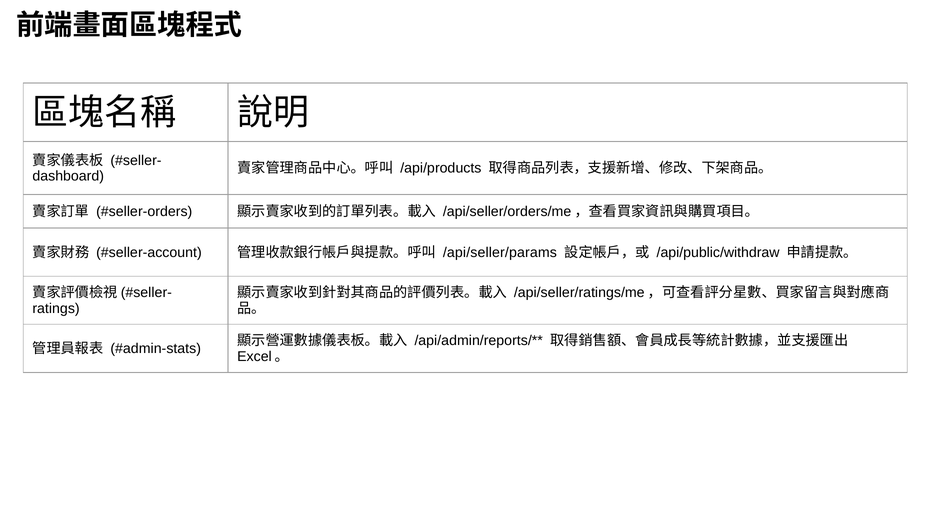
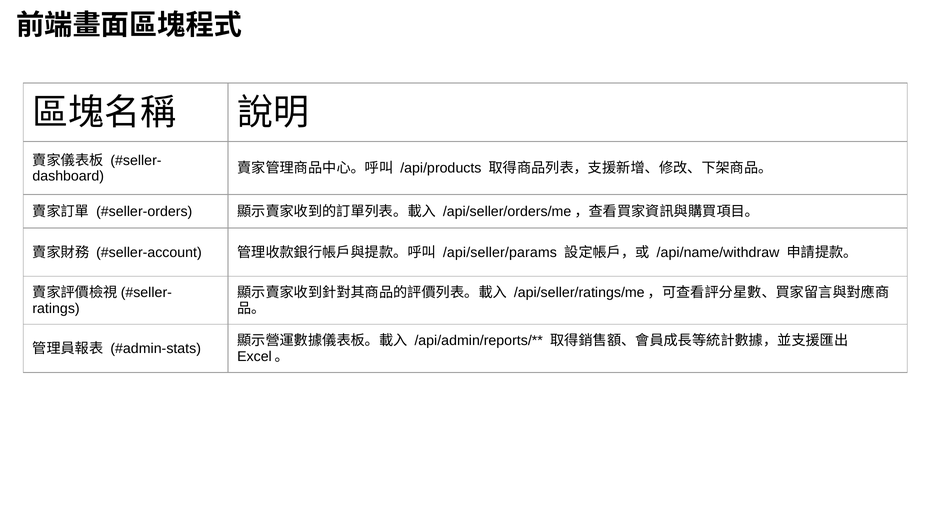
/api/public/withdraw: /api/public/withdraw -> /api/name/withdraw
